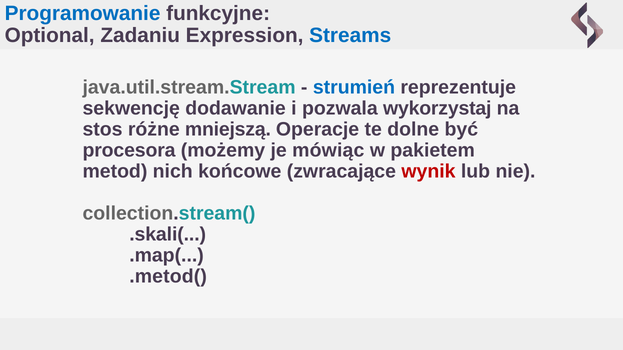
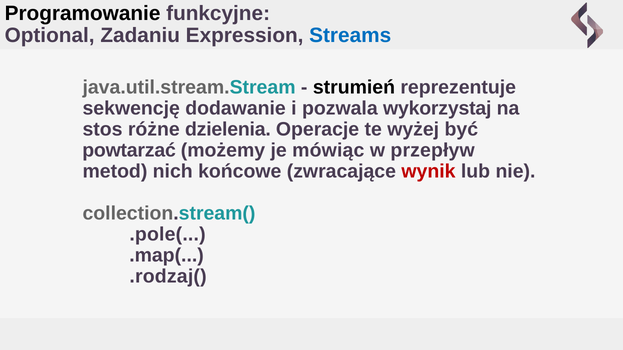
Programowanie colour: blue -> black
strumień colour: blue -> black
mniejszą: mniejszą -> dzielenia
dolne: dolne -> wyżej
procesora: procesora -> powtarzać
pakietem: pakietem -> przepływ
.skali(: .skali( -> .pole(
.metod(: .metod( -> .rodzaj(
